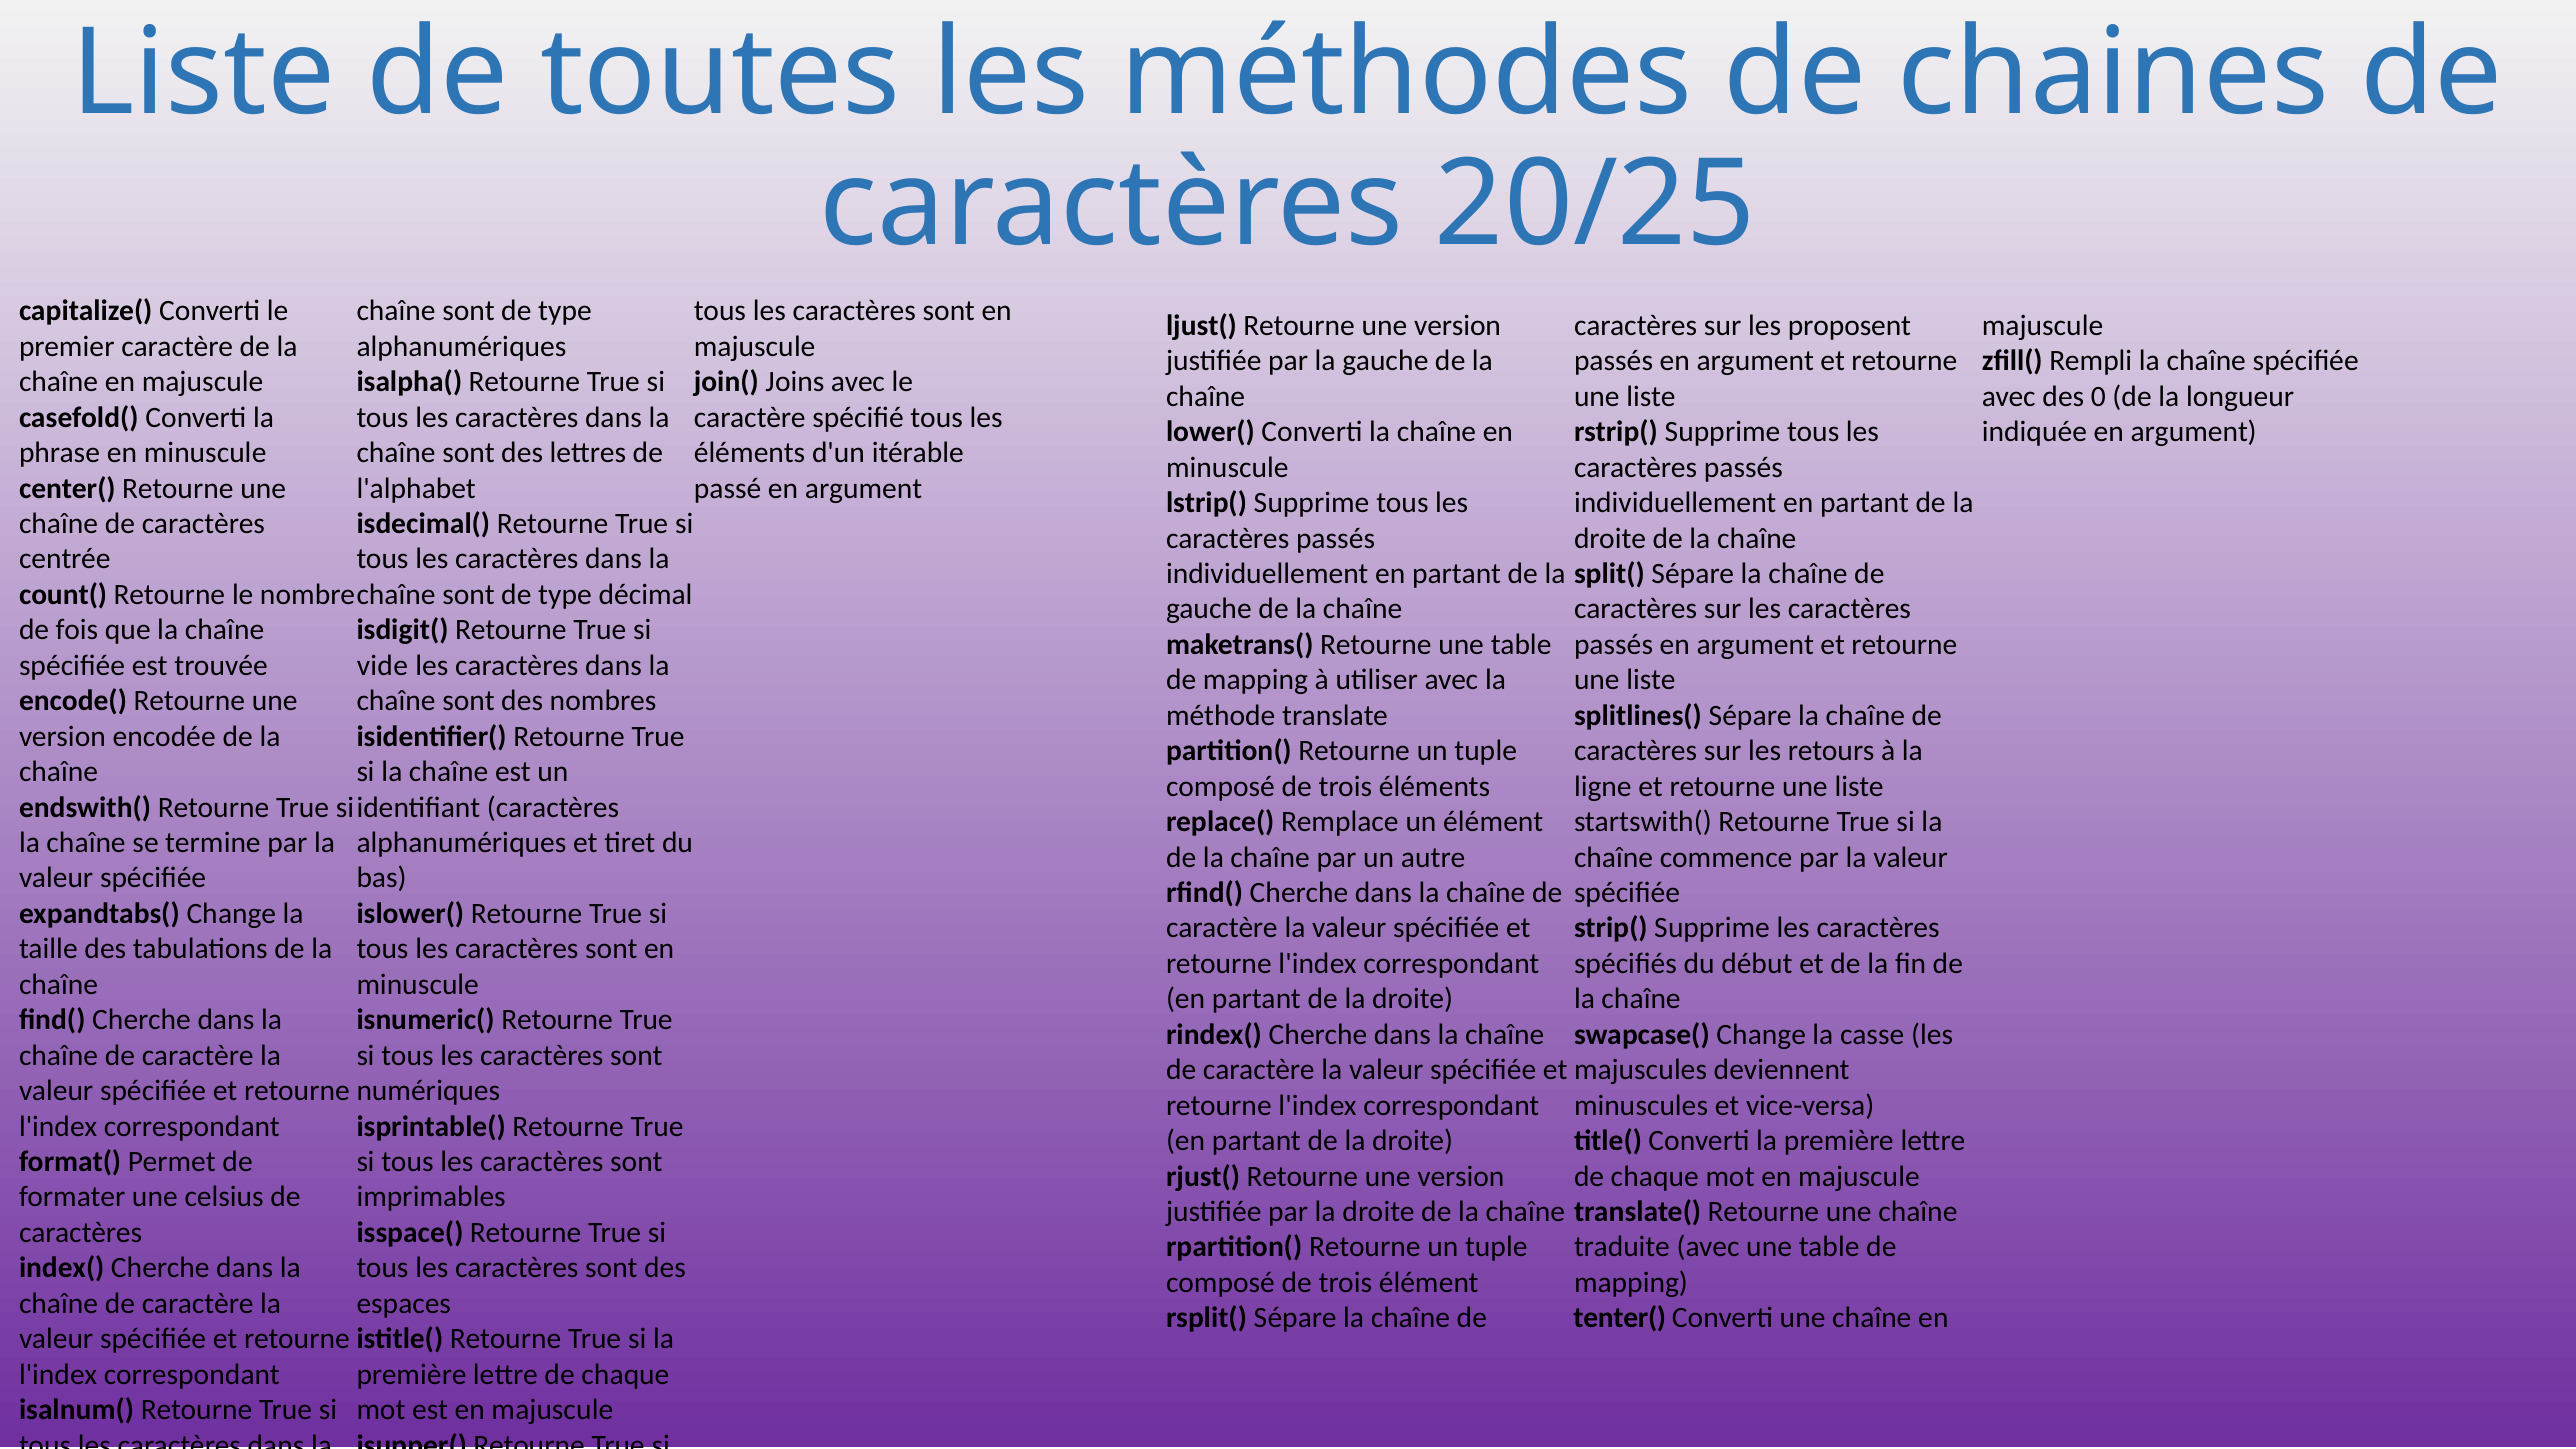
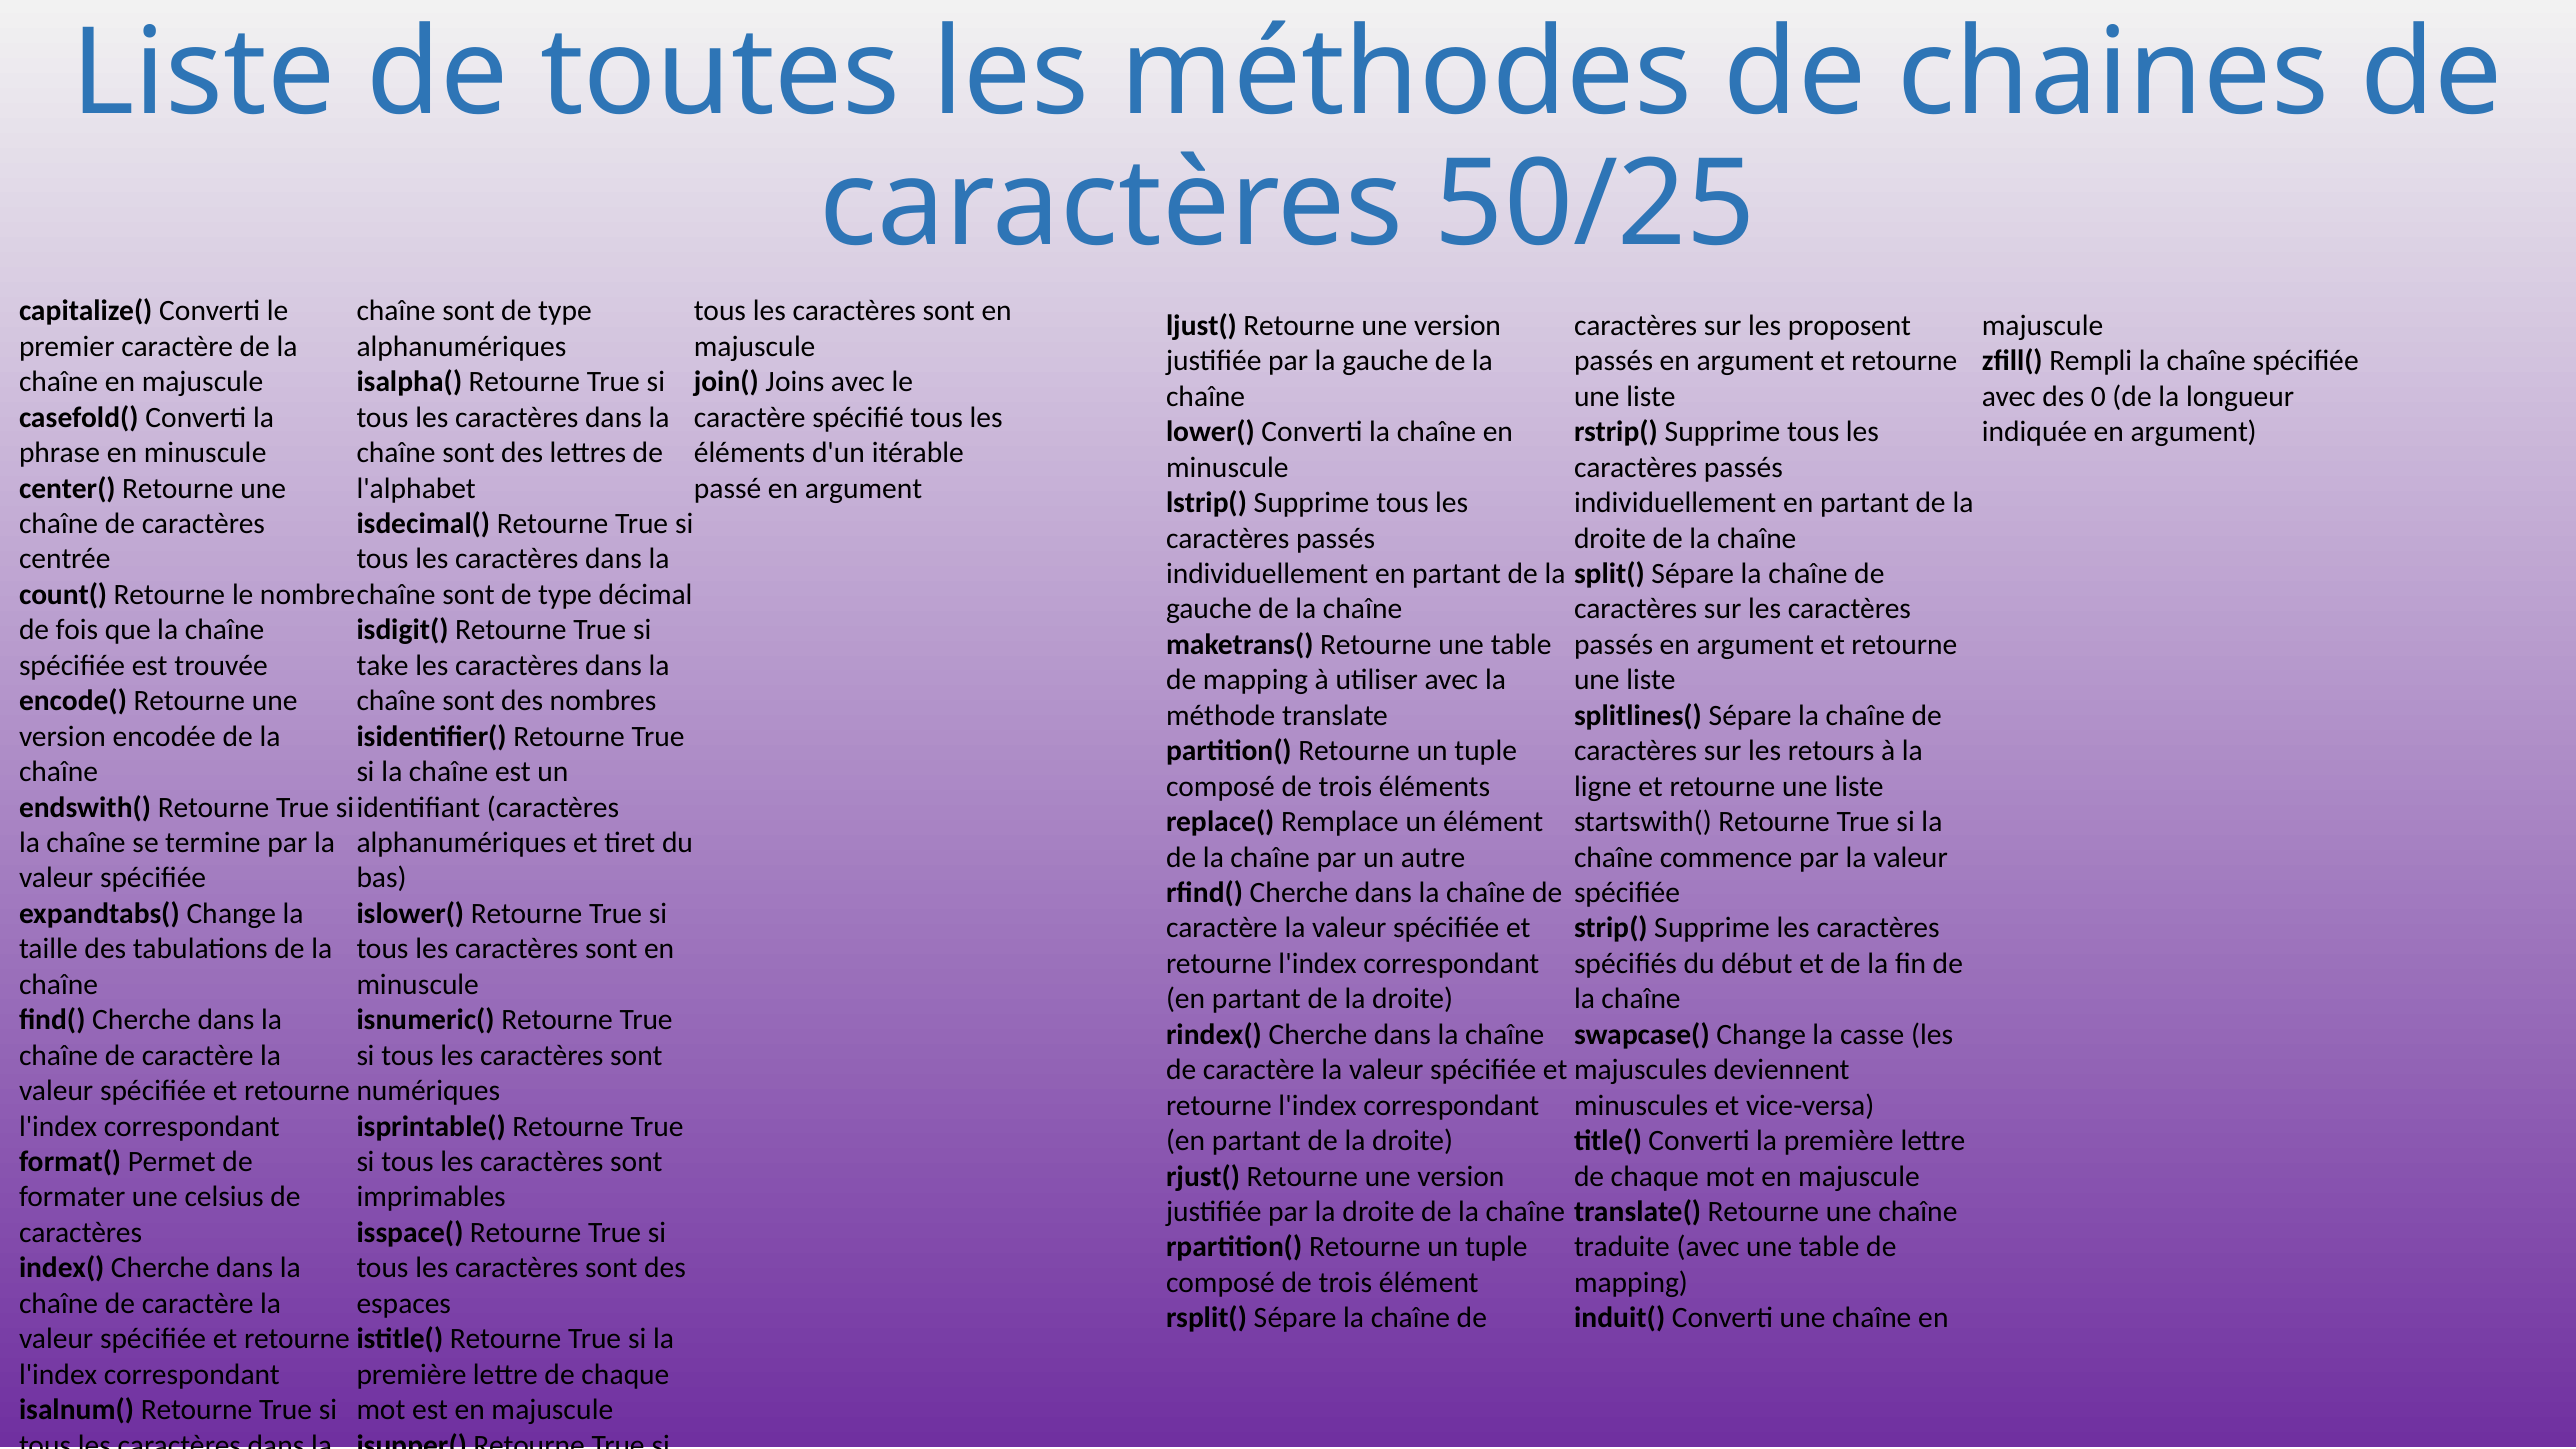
20/25: 20/25 -> 50/25
vide: vide -> take
tenter(: tenter( -> induit(
